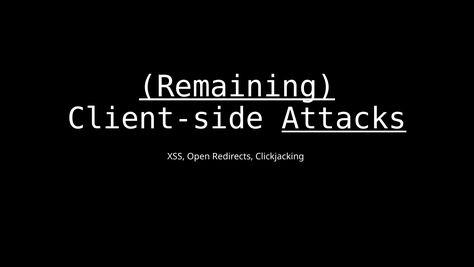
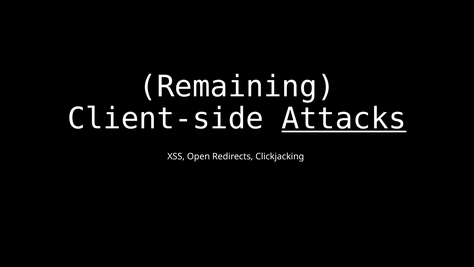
Remaining underline: present -> none
